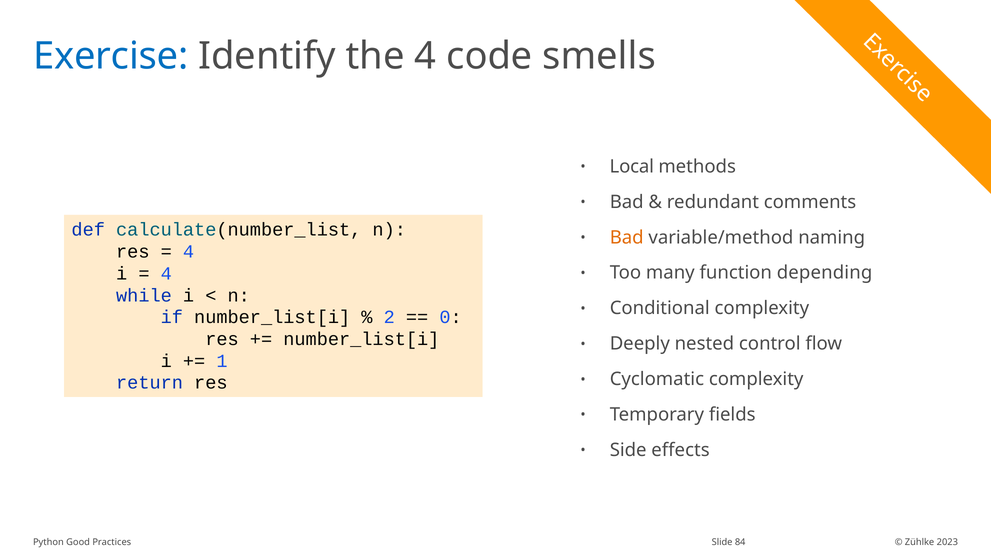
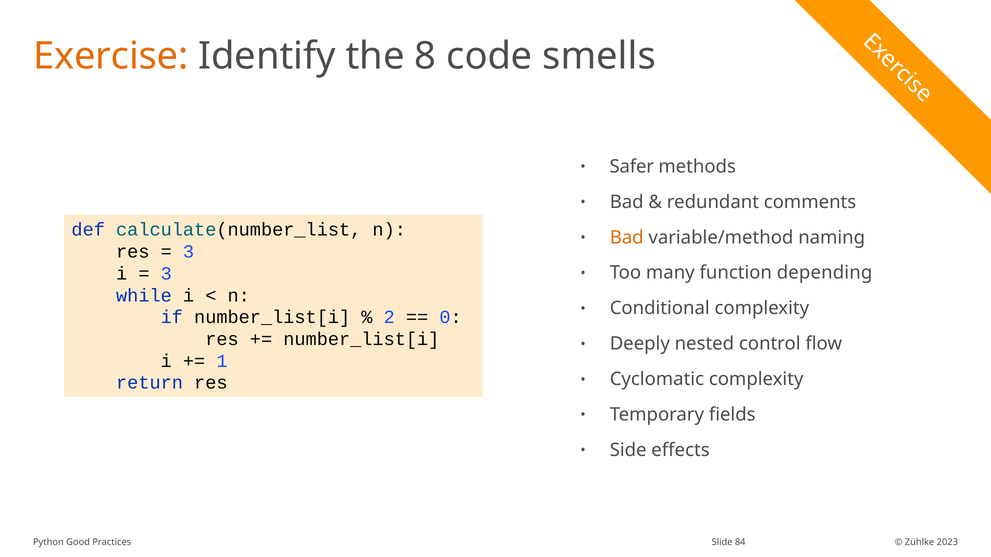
Exercise colour: blue -> orange
the 4: 4 -> 8
Local: Local -> Safer
4 at (189, 252): 4 -> 3
4 at (166, 274): 4 -> 3
